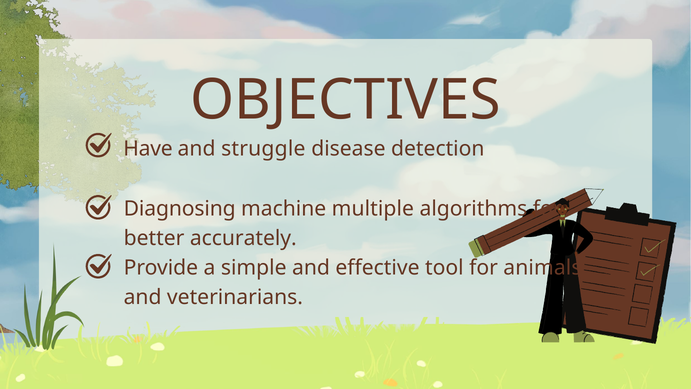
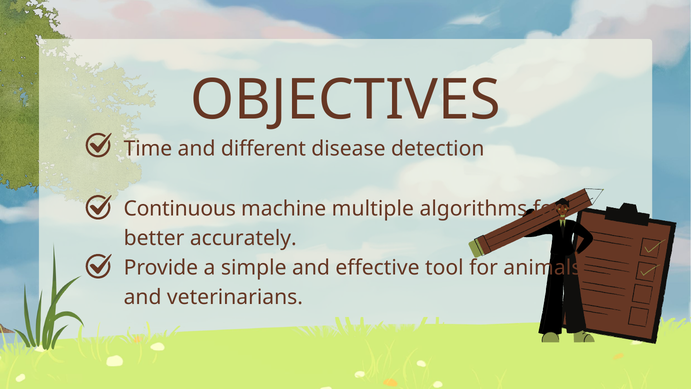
Have: Have -> Time
struggle: struggle -> different
Diagnosing: Diagnosing -> Continuous
